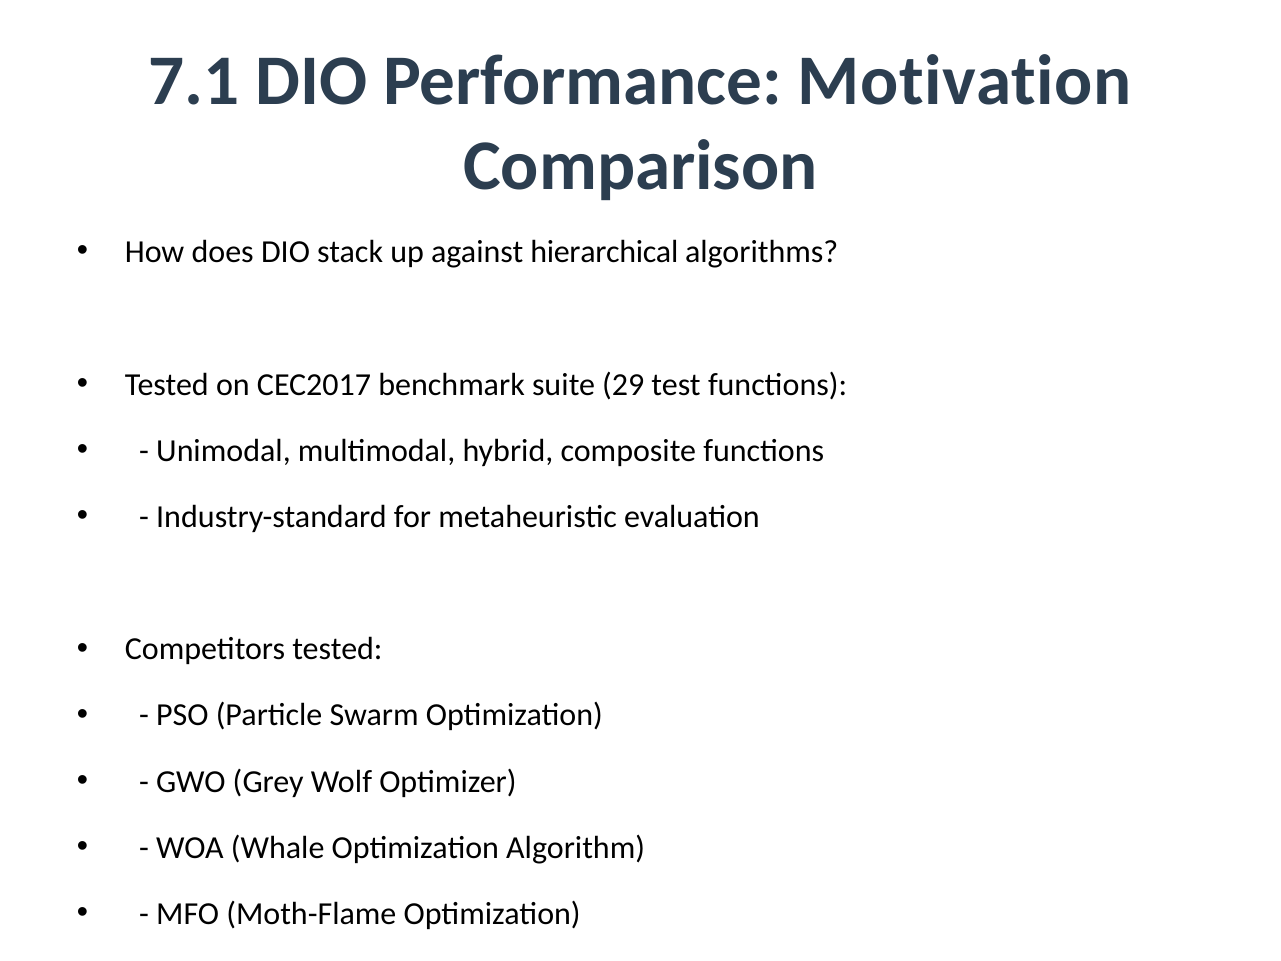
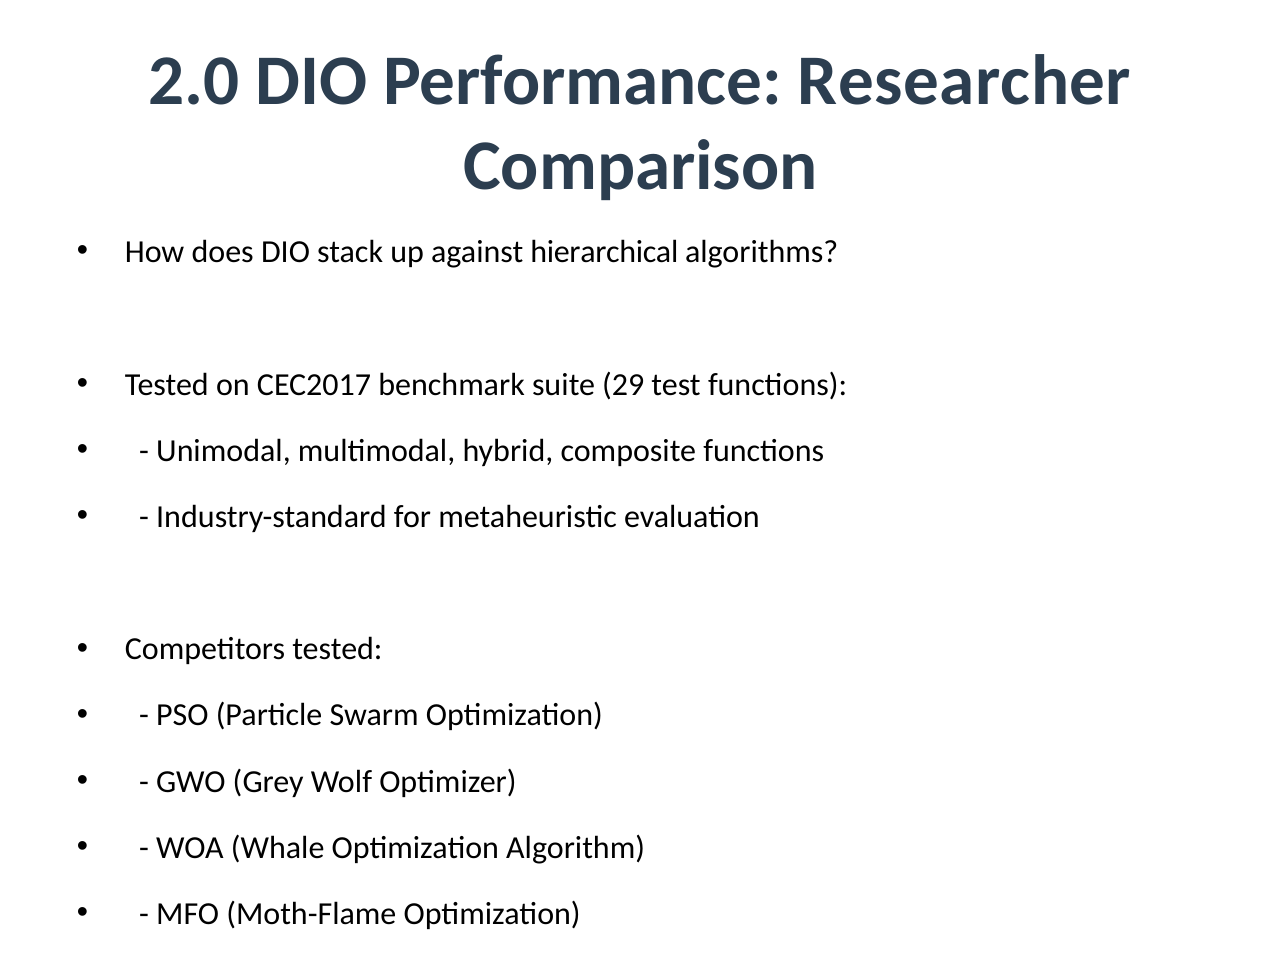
7.1: 7.1 -> 2.0
Motivation: Motivation -> Researcher
